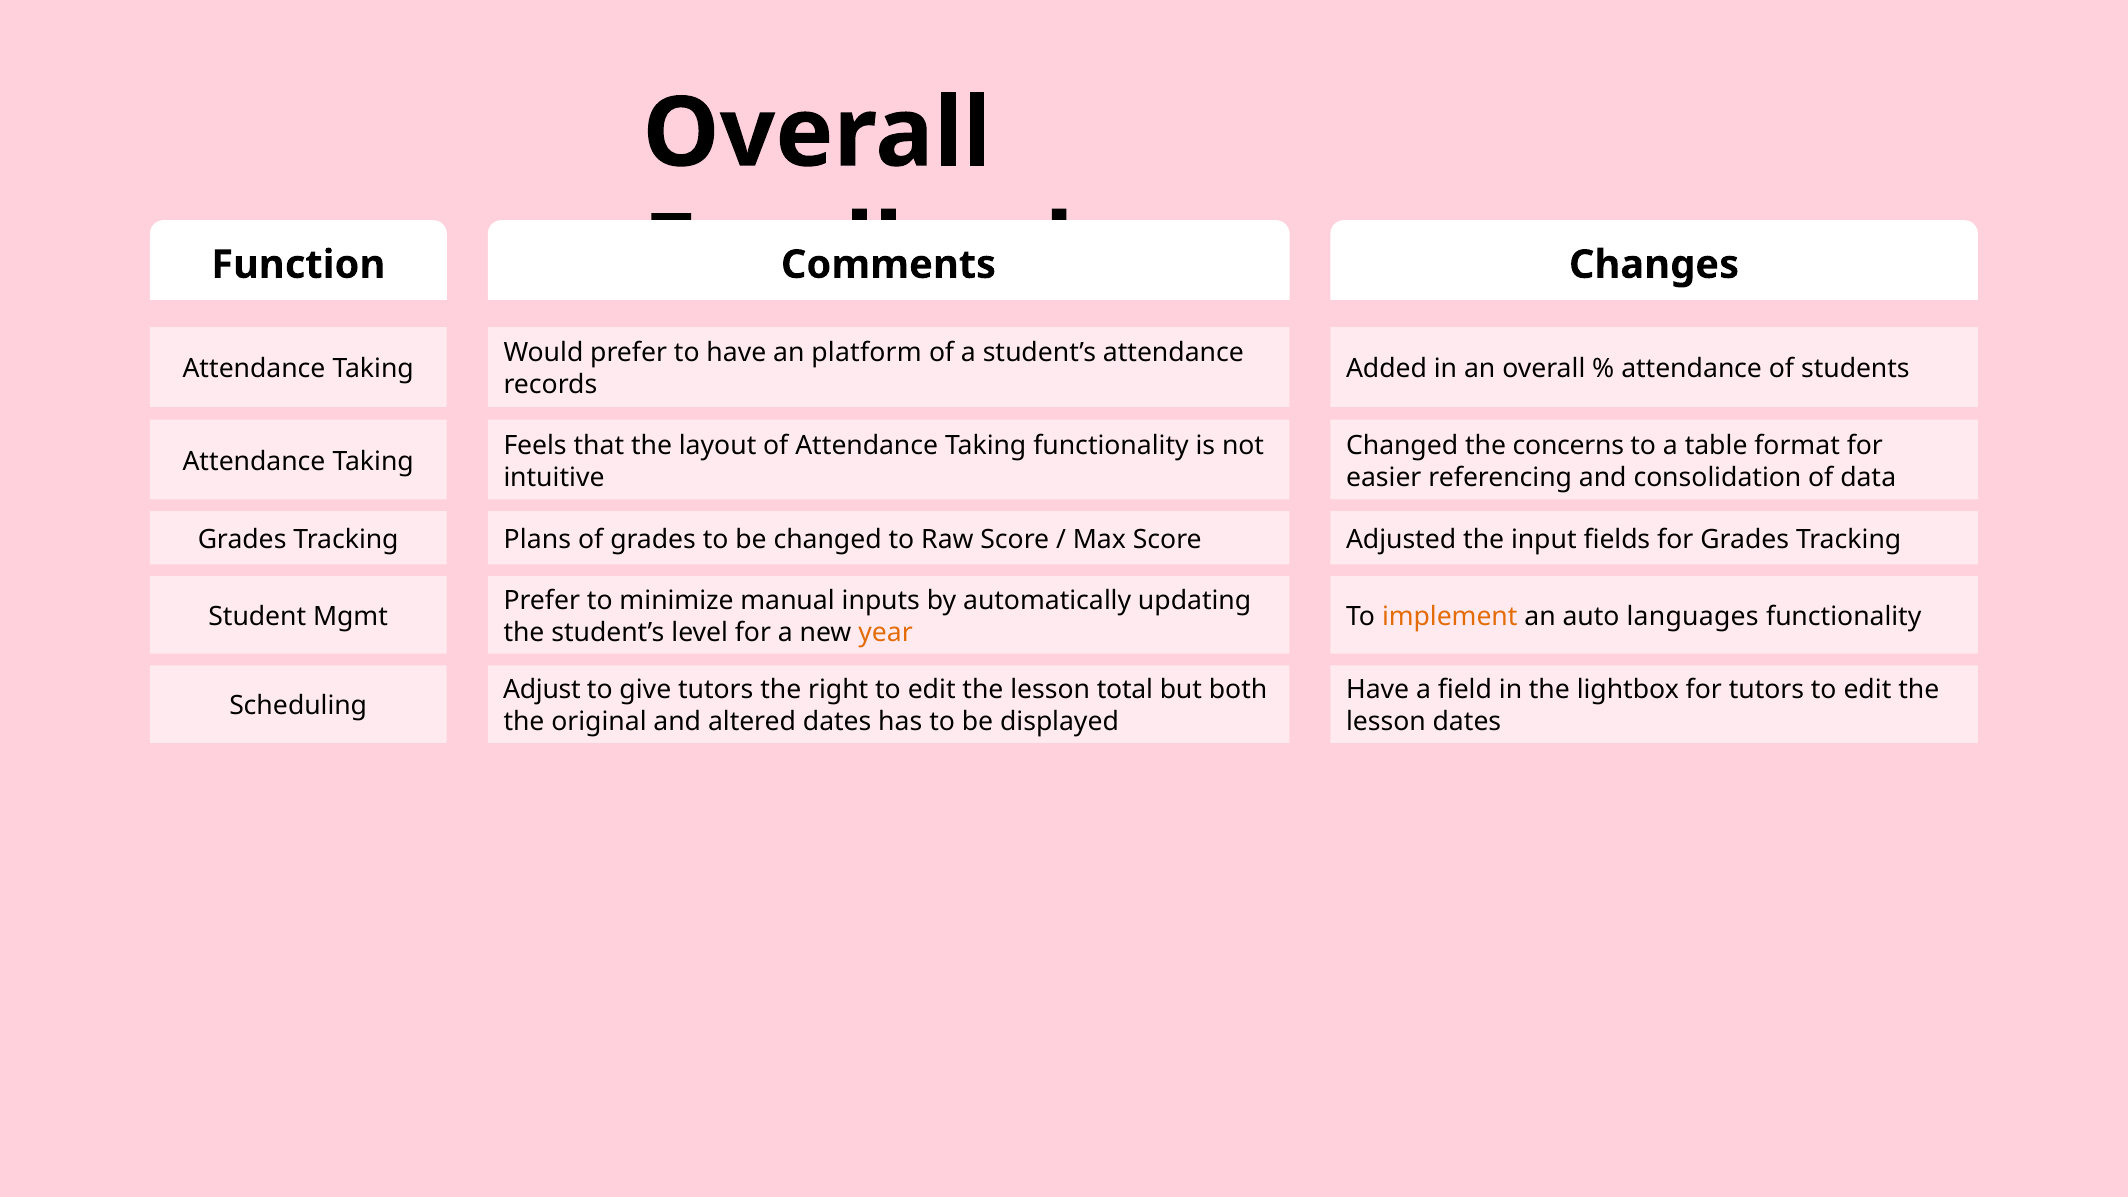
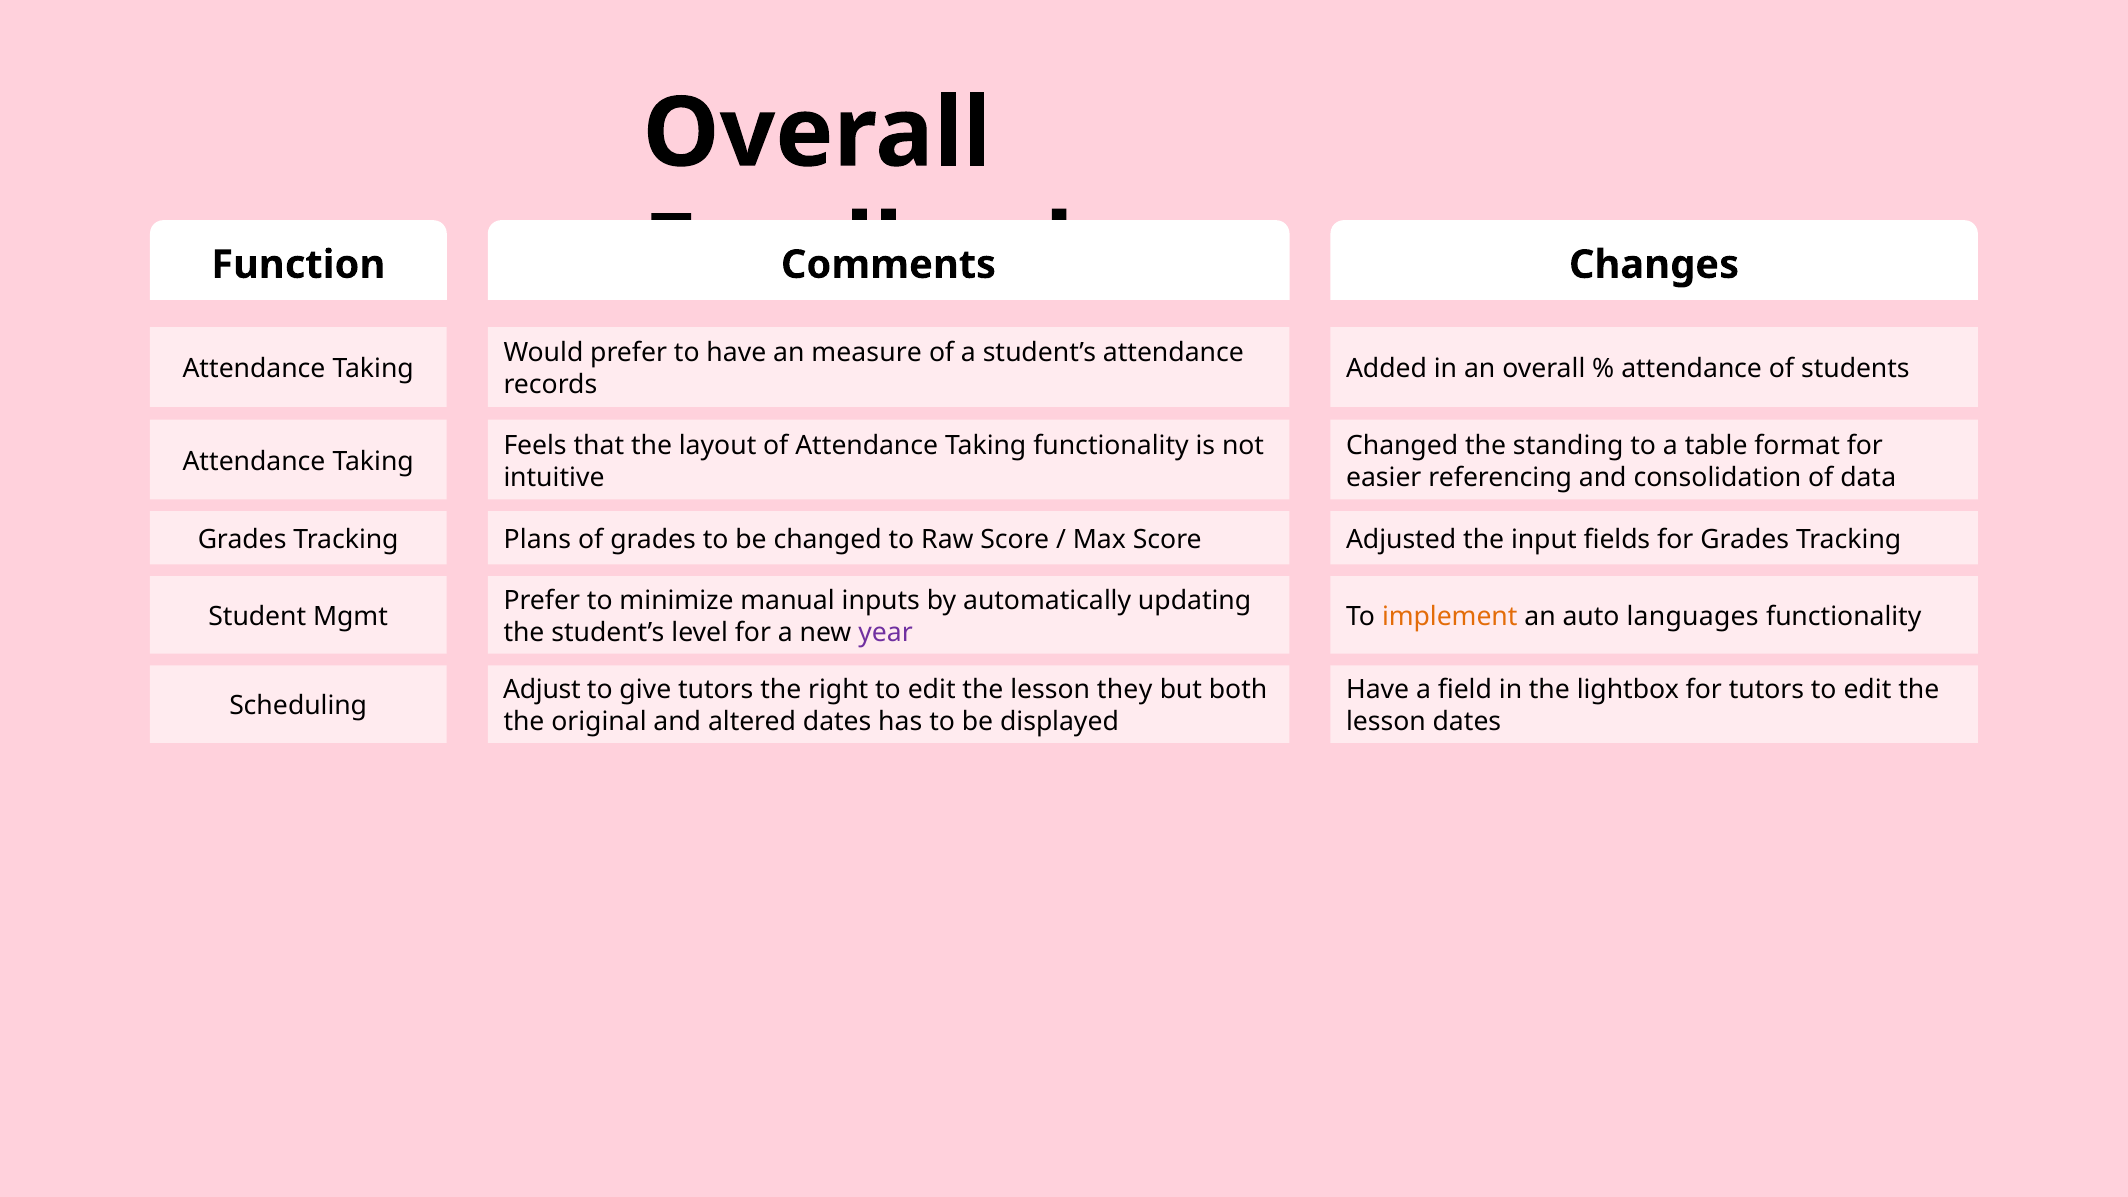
platform: platform -> measure
concerns: concerns -> standing
year colour: orange -> purple
total: total -> they
